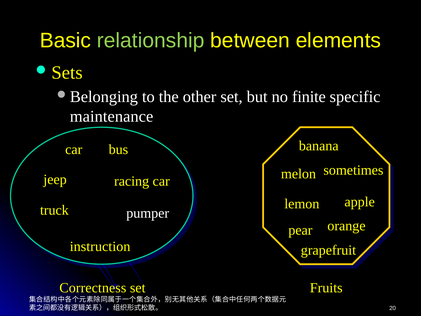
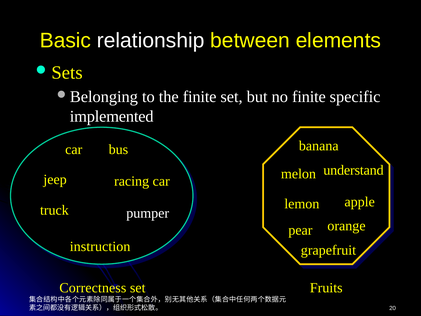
relationship colour: light green -> white
the other: other -> finite
maintenance: maintenance -> implemented
sometimes: sometimes -> understand
